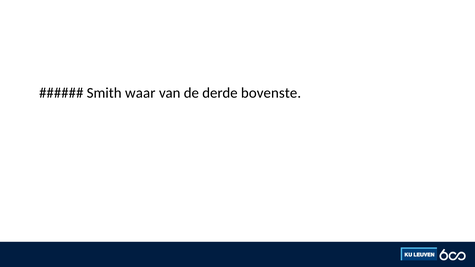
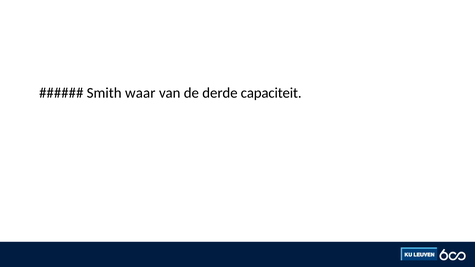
bovenste: bovenste -> capaciteit
